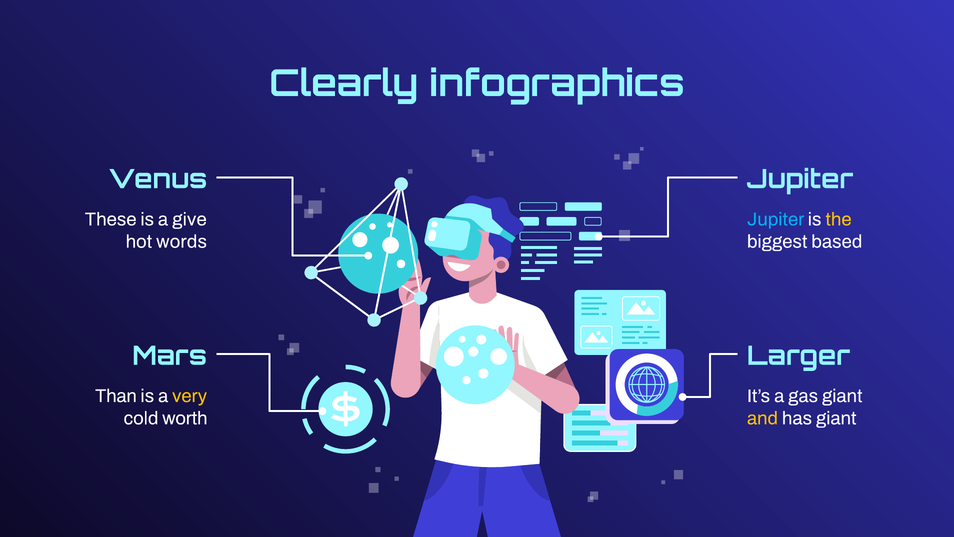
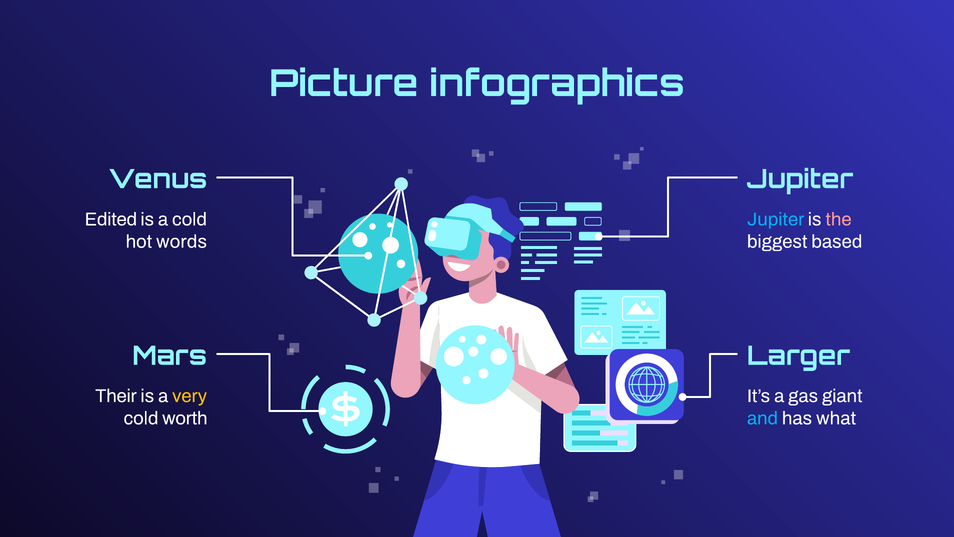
Clearly: Clearly -> Picture
These: These -> Edited
a give: give -> cold
the colour: yellow -> pink
Than: Than -> Their
and colour: yellow -> light blue
has giant: giant -> what
